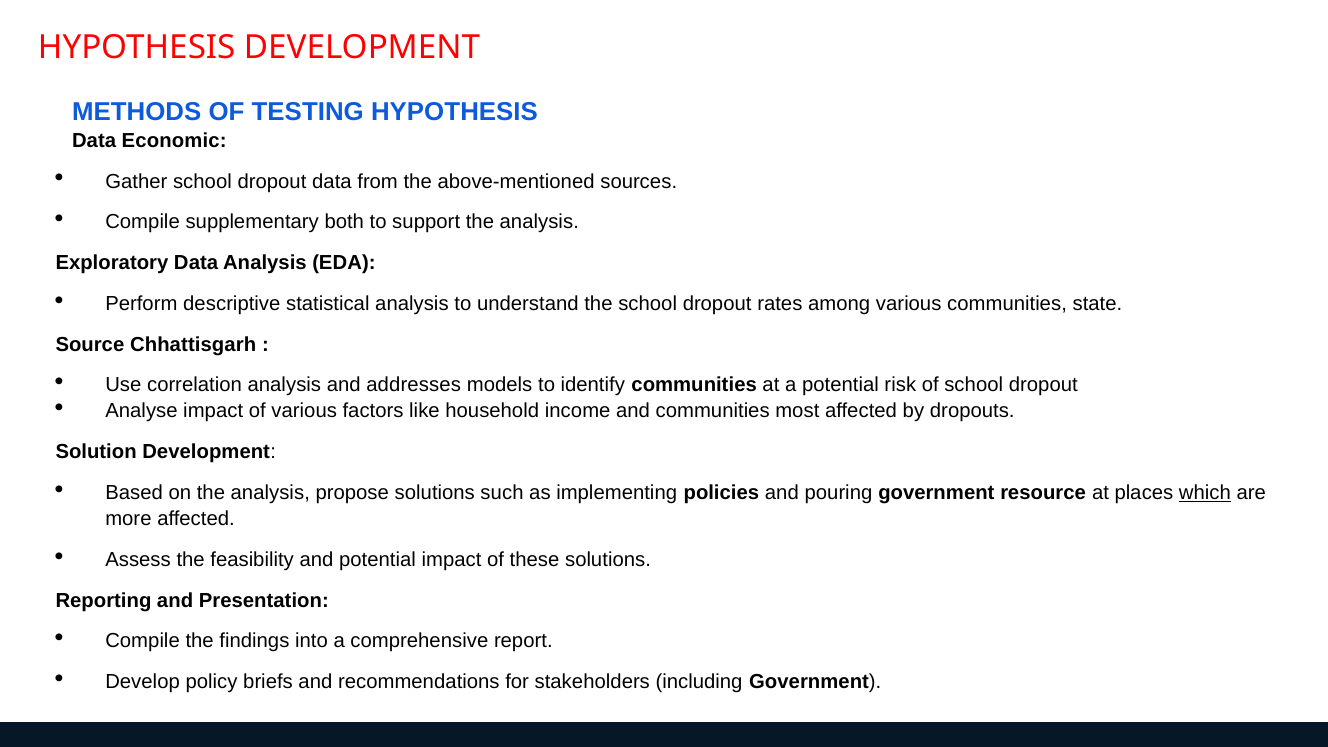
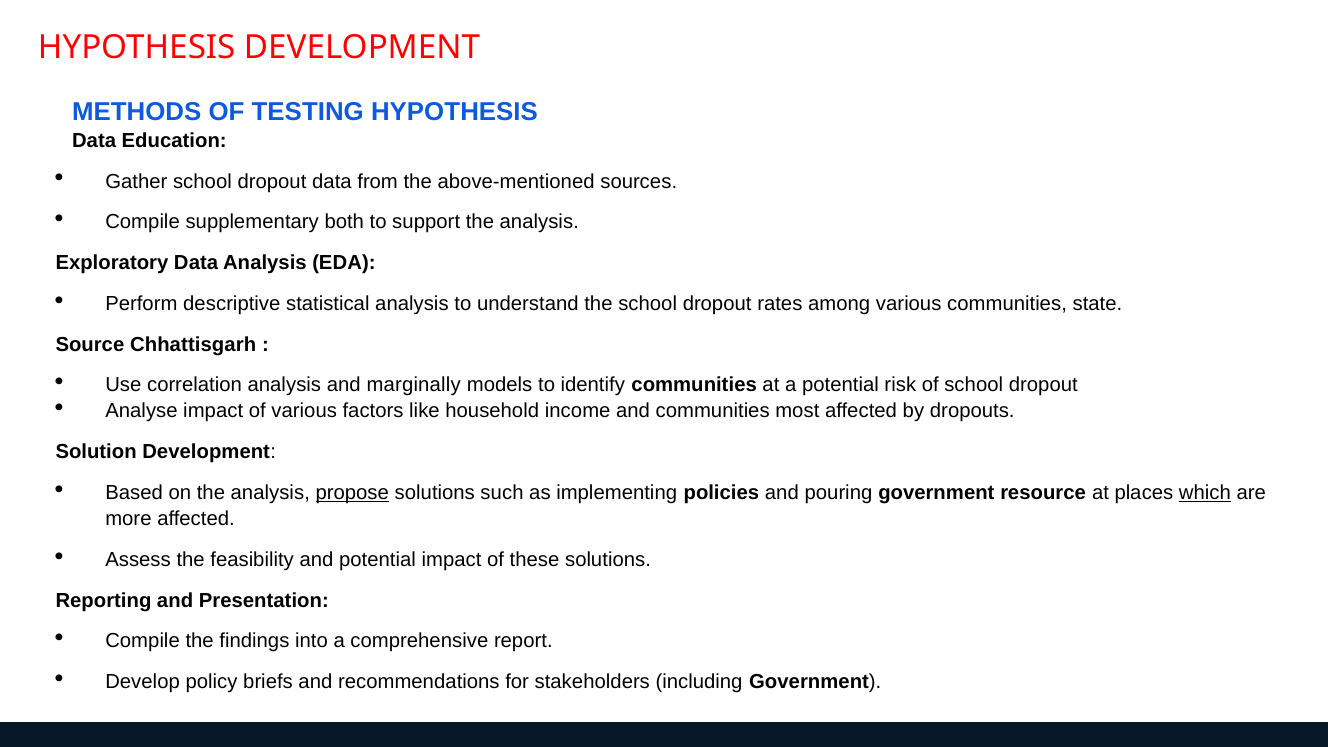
Economic: Economic -> Education
addresses: addresses -> marginally
propose underline: none -> present
